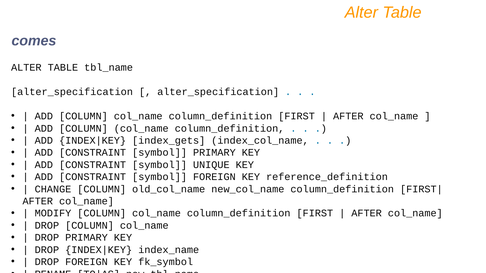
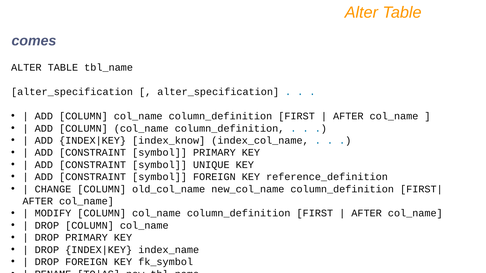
index_gets: index_gets -> index_know
